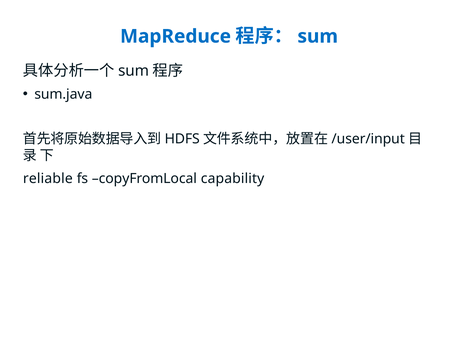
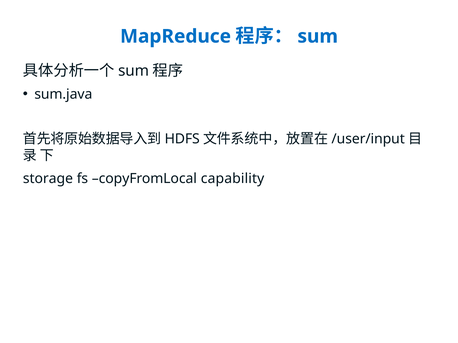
reliable: reliable -> storage
